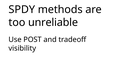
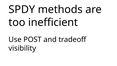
unreliable: unreliable -> inefficient
